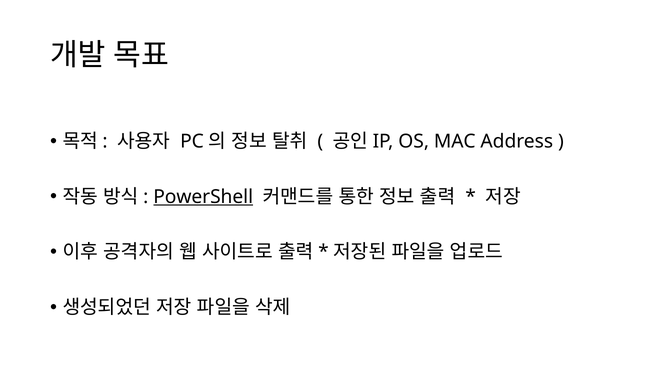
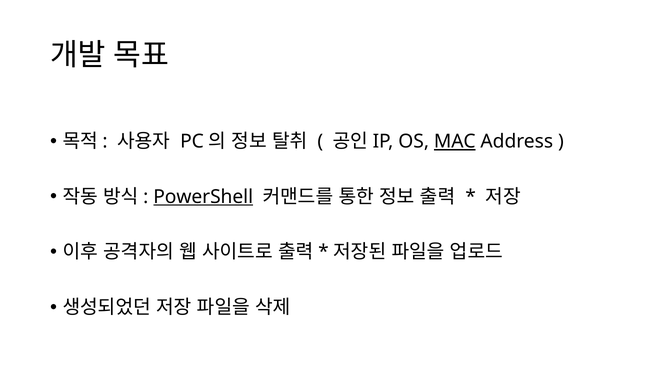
MAC underline: none -> present
